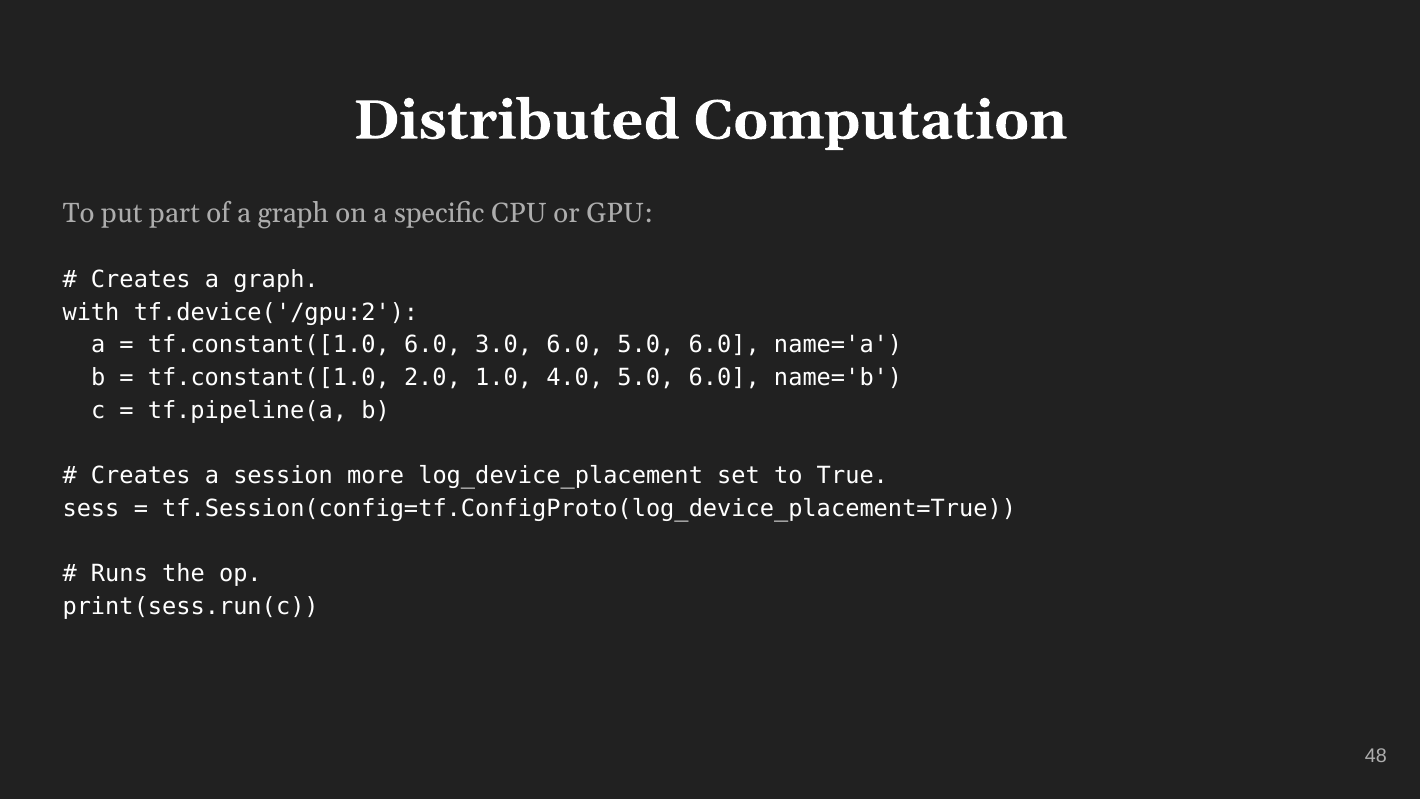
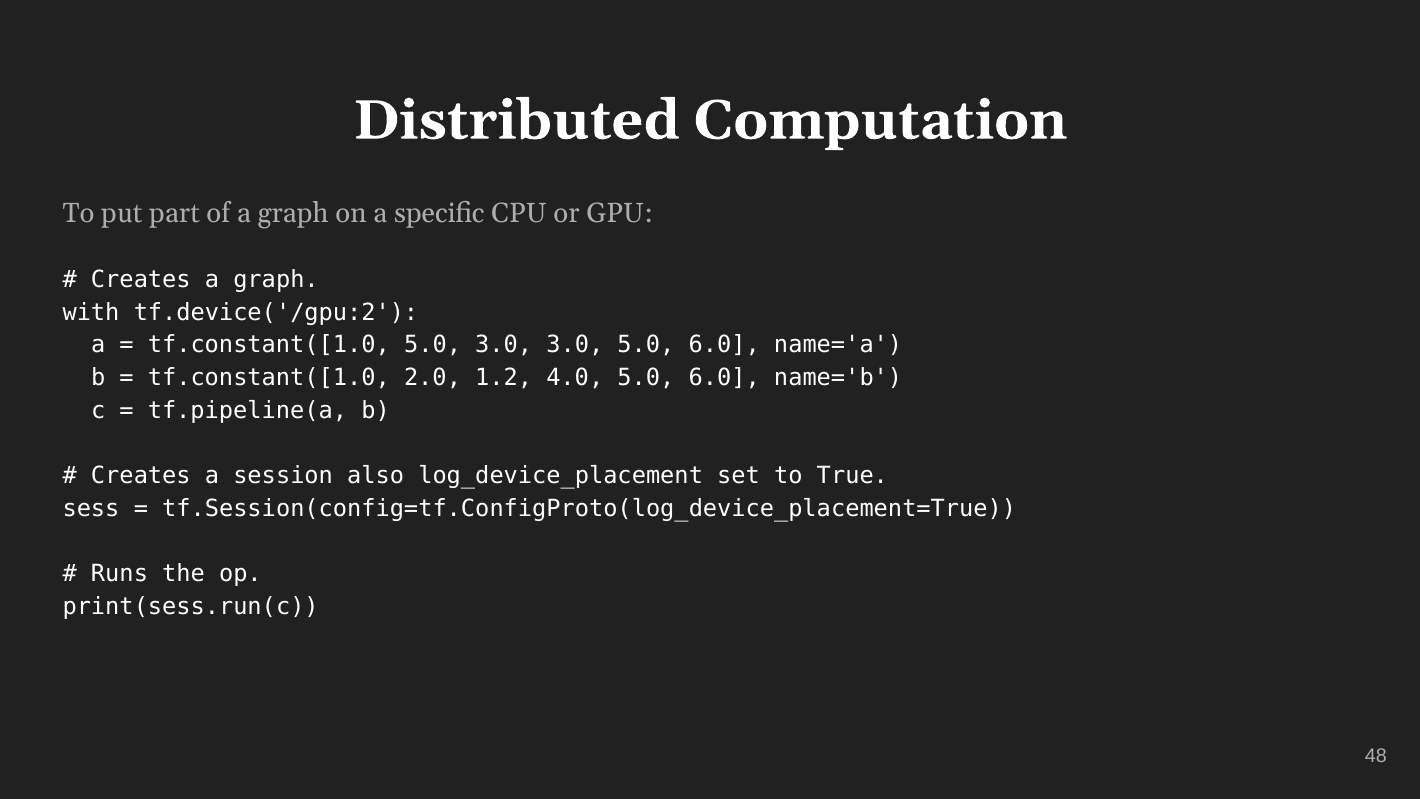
tf.constant([1.0 6.0: 6.0 -> 5.0
3.0 6.0: 6.0 -> 3.0
1.0: 1.0 -> 1.2
more: more -> also
